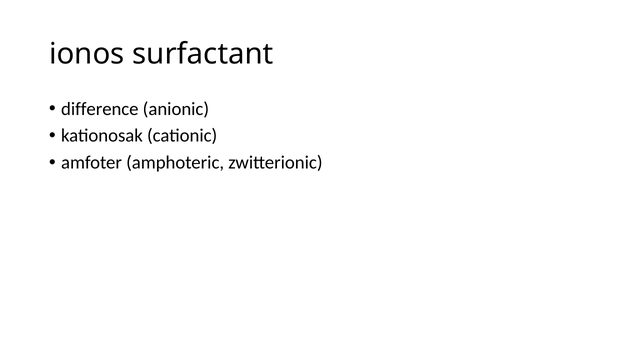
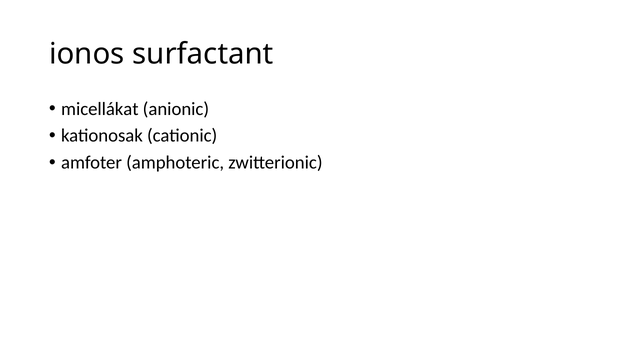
difference: difference -> micellákat
